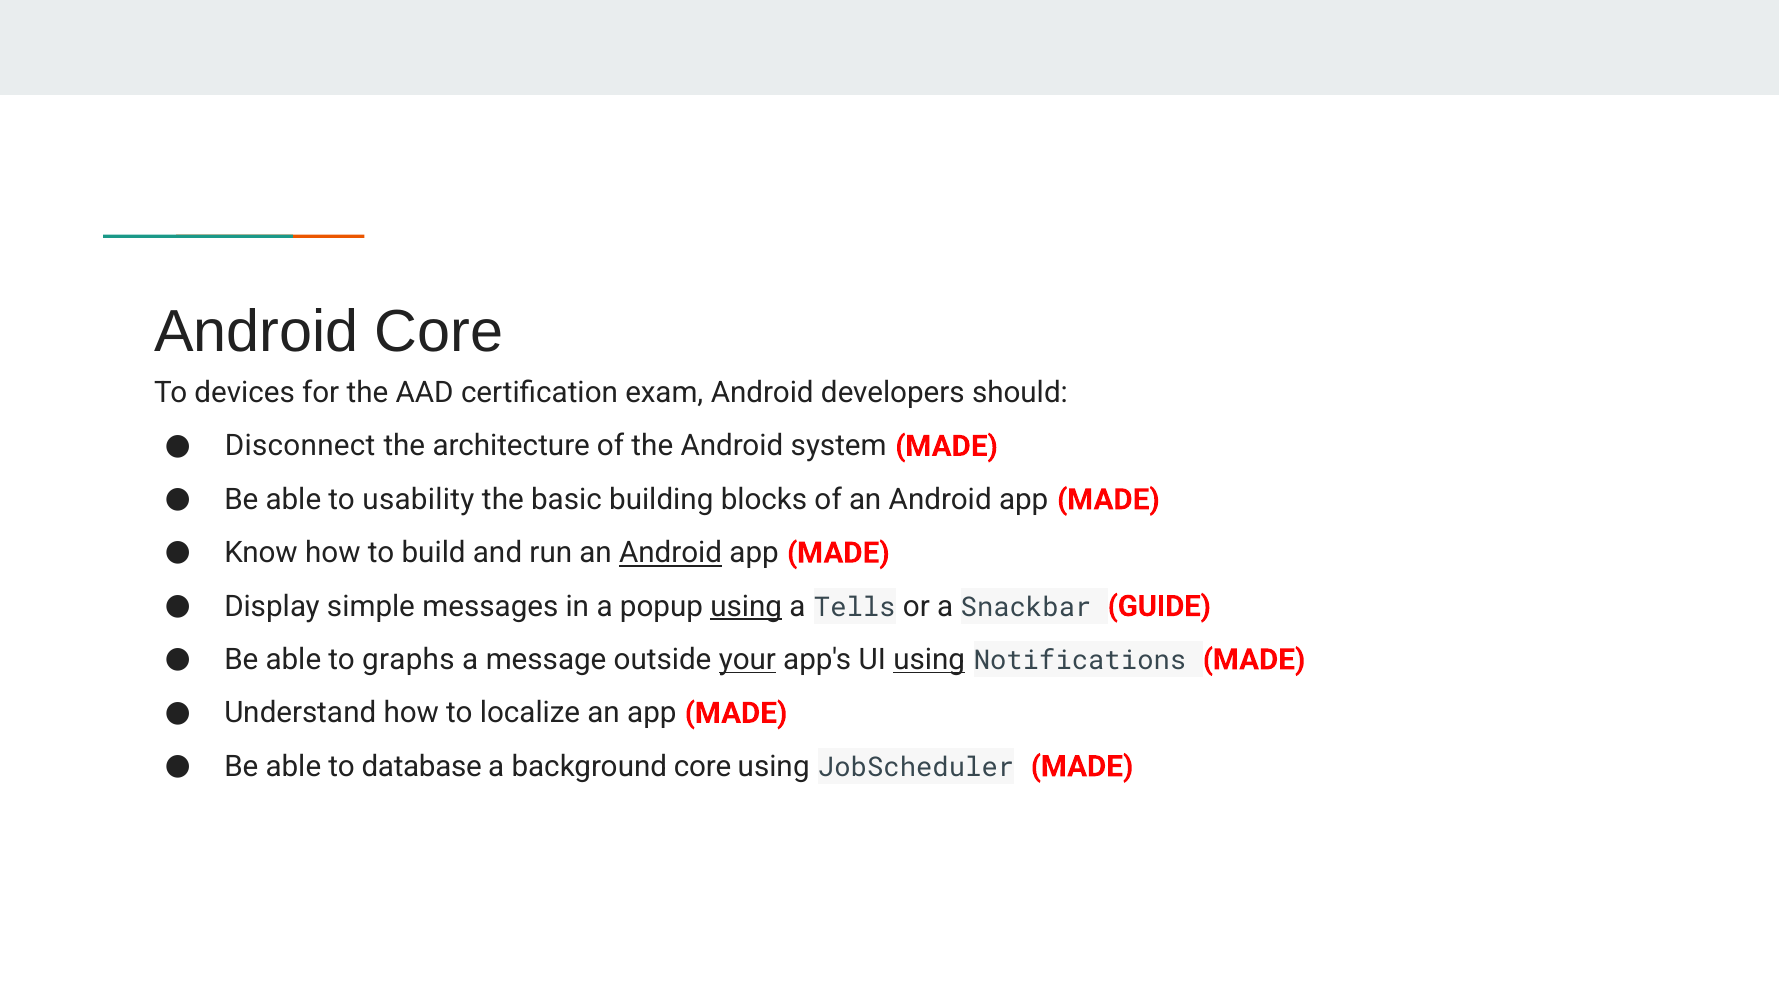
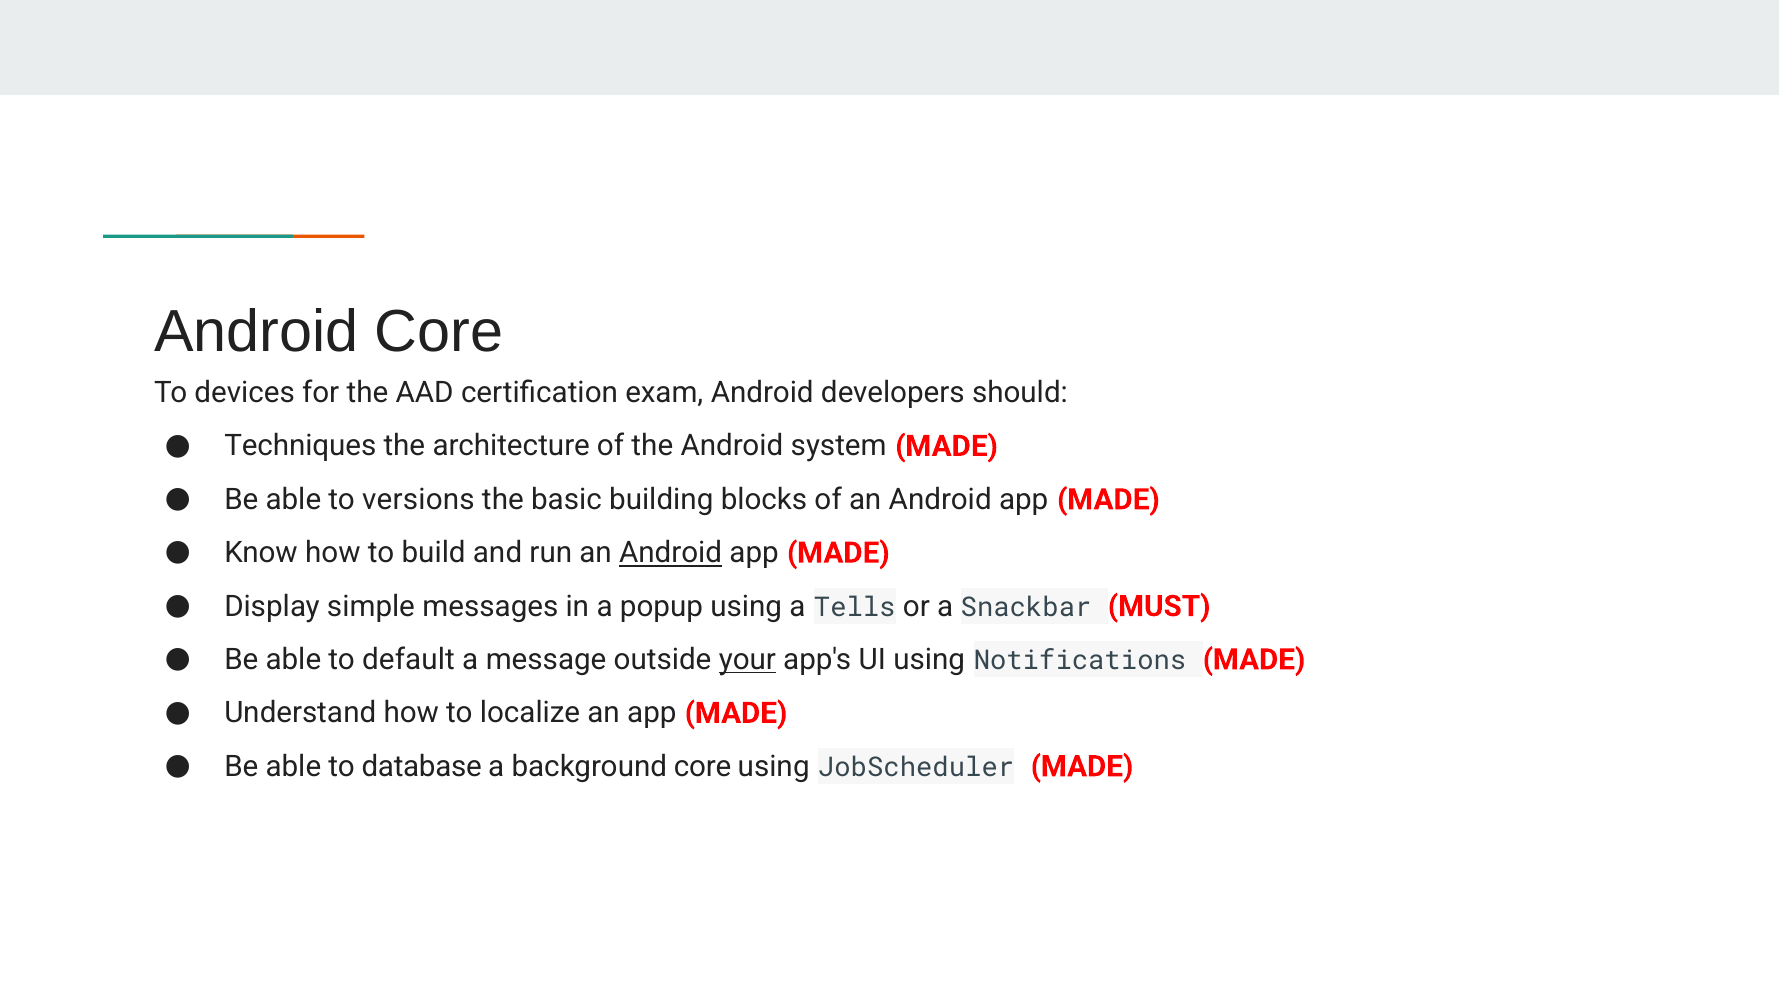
Disconnect: Disconnect -> Techniques
usability: usability -> versions
using at (746, 606) underline: present -> none
GUIDE: GUIDE -> MUST
graphs: graphs -> default
using at (929, 660) underline: present -> none
